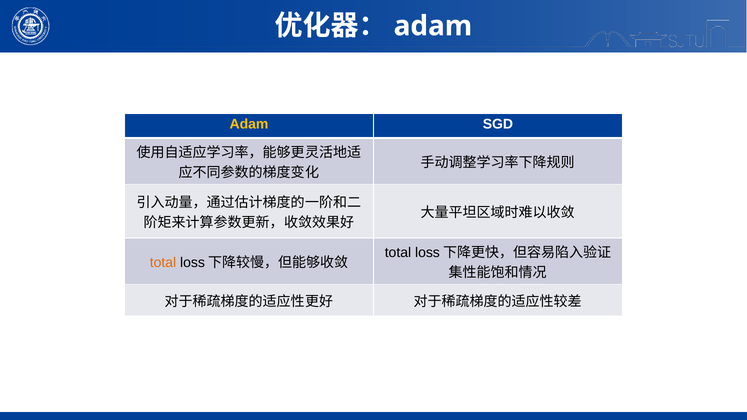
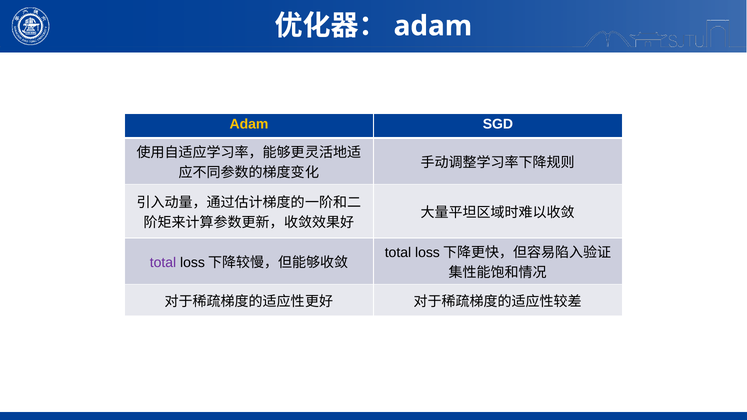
total at (163, 263) colour: orange -> purple
